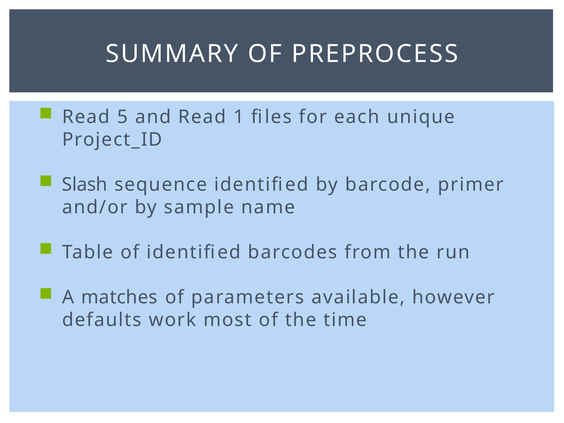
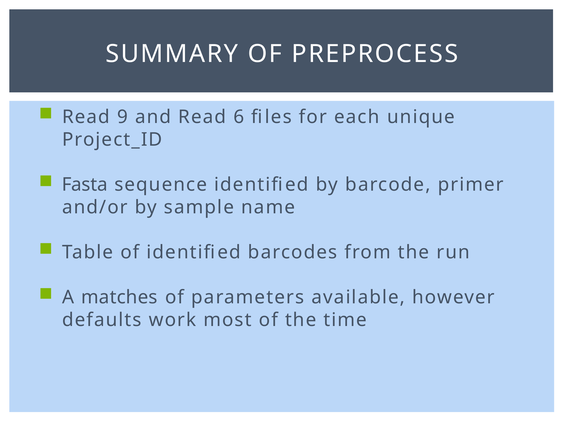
5: 5 -> 9
1: 1 -> 6
Slash: Slash -> Fasta
